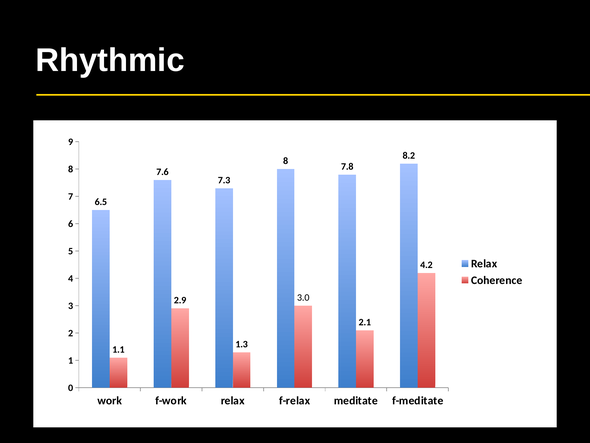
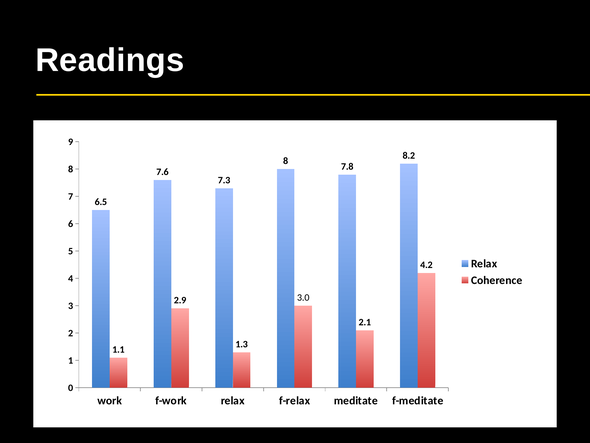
Rhythmic: Rhythmic -> Readings
